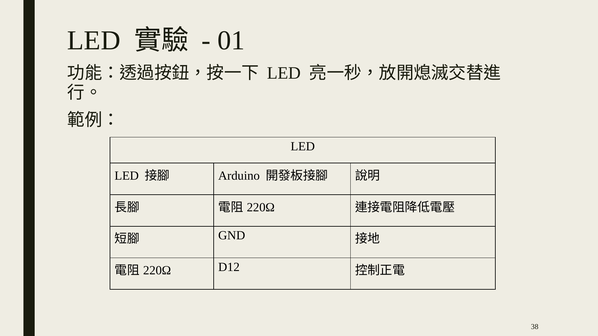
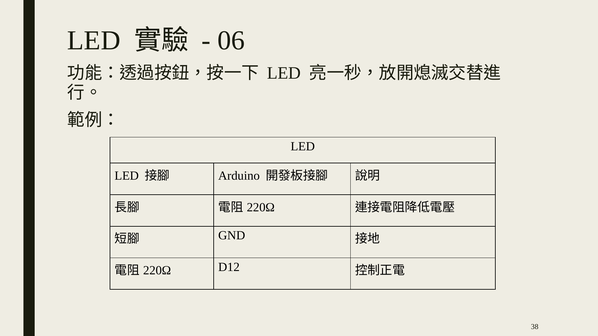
01: 01 -> 06
